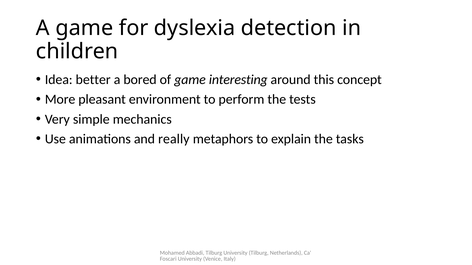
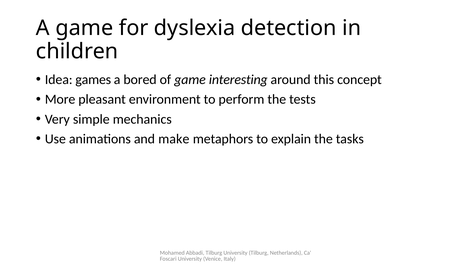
better: better -> games
really: really -> make
